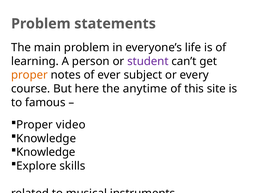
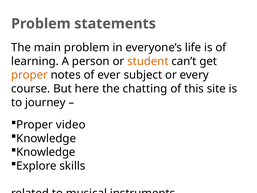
student colour: purple -> orange
anytime: anytime -> chatting
famous: famous -> journey
